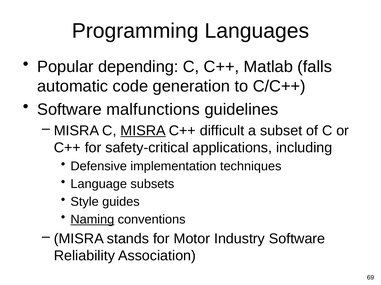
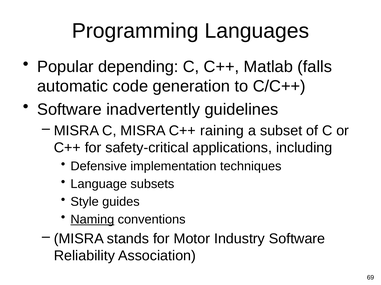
malfunctions: malfunctions -> inadvertently
MISRA at (143, 131) underline: present -> none
difficult: difficult -> raining
